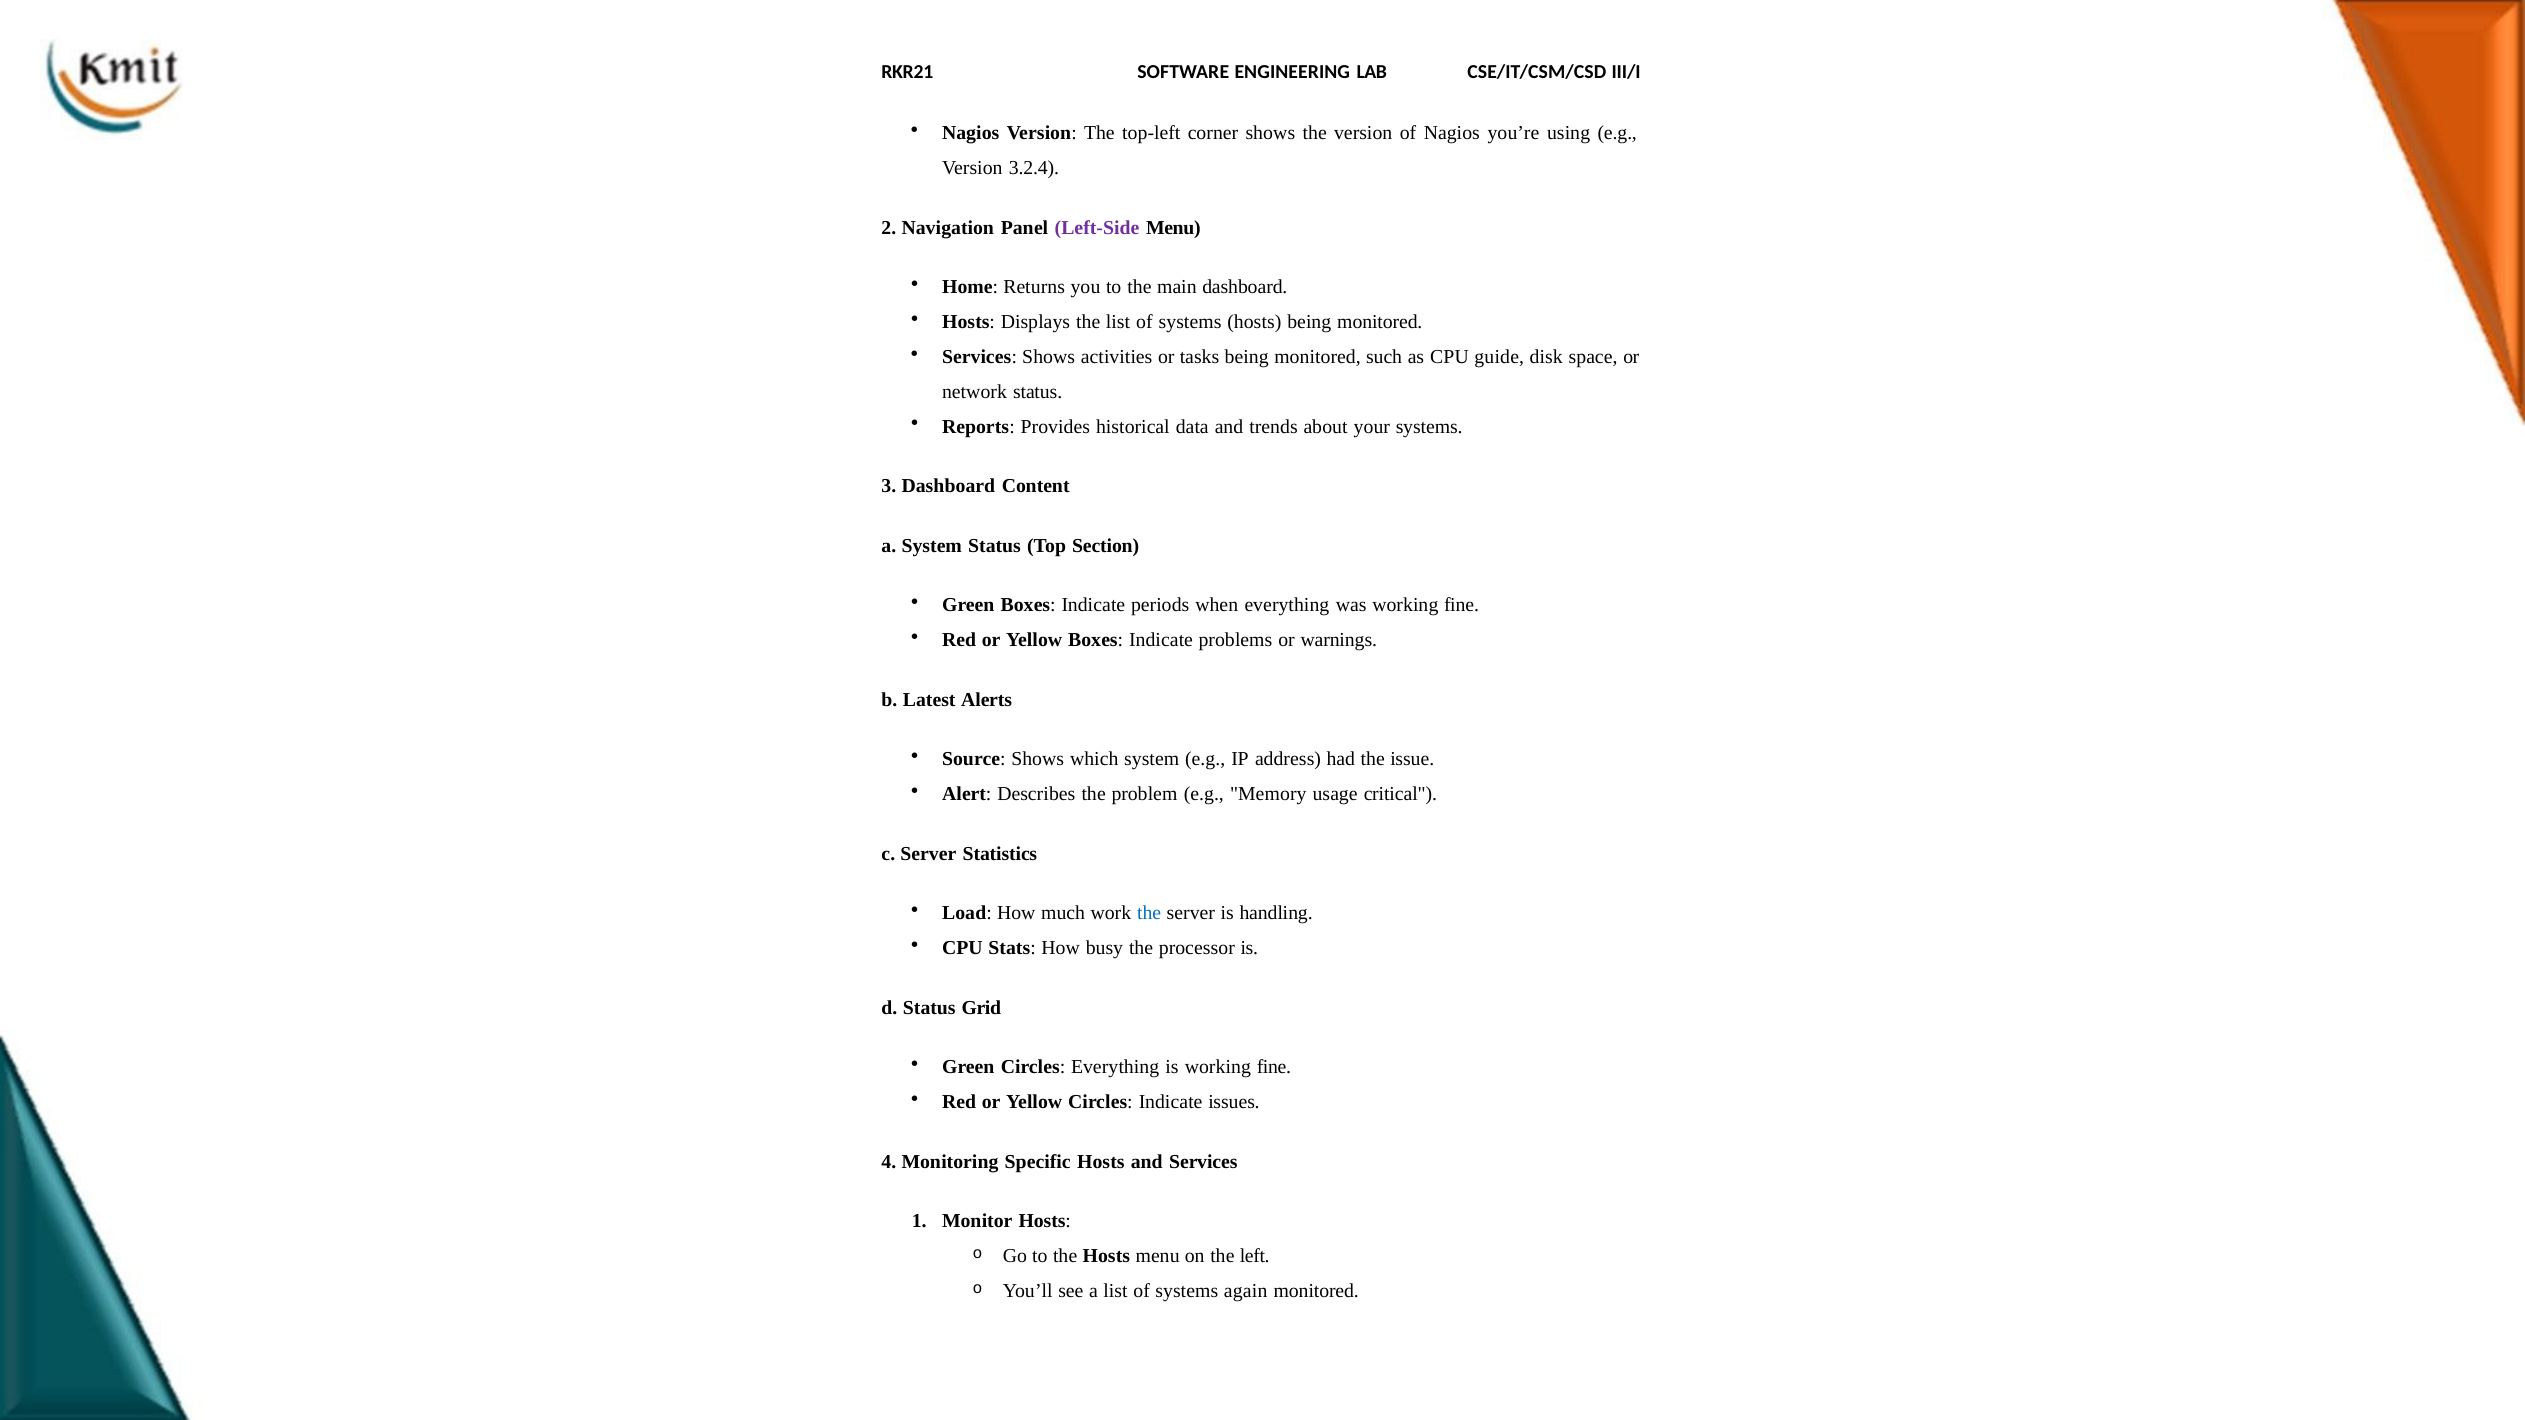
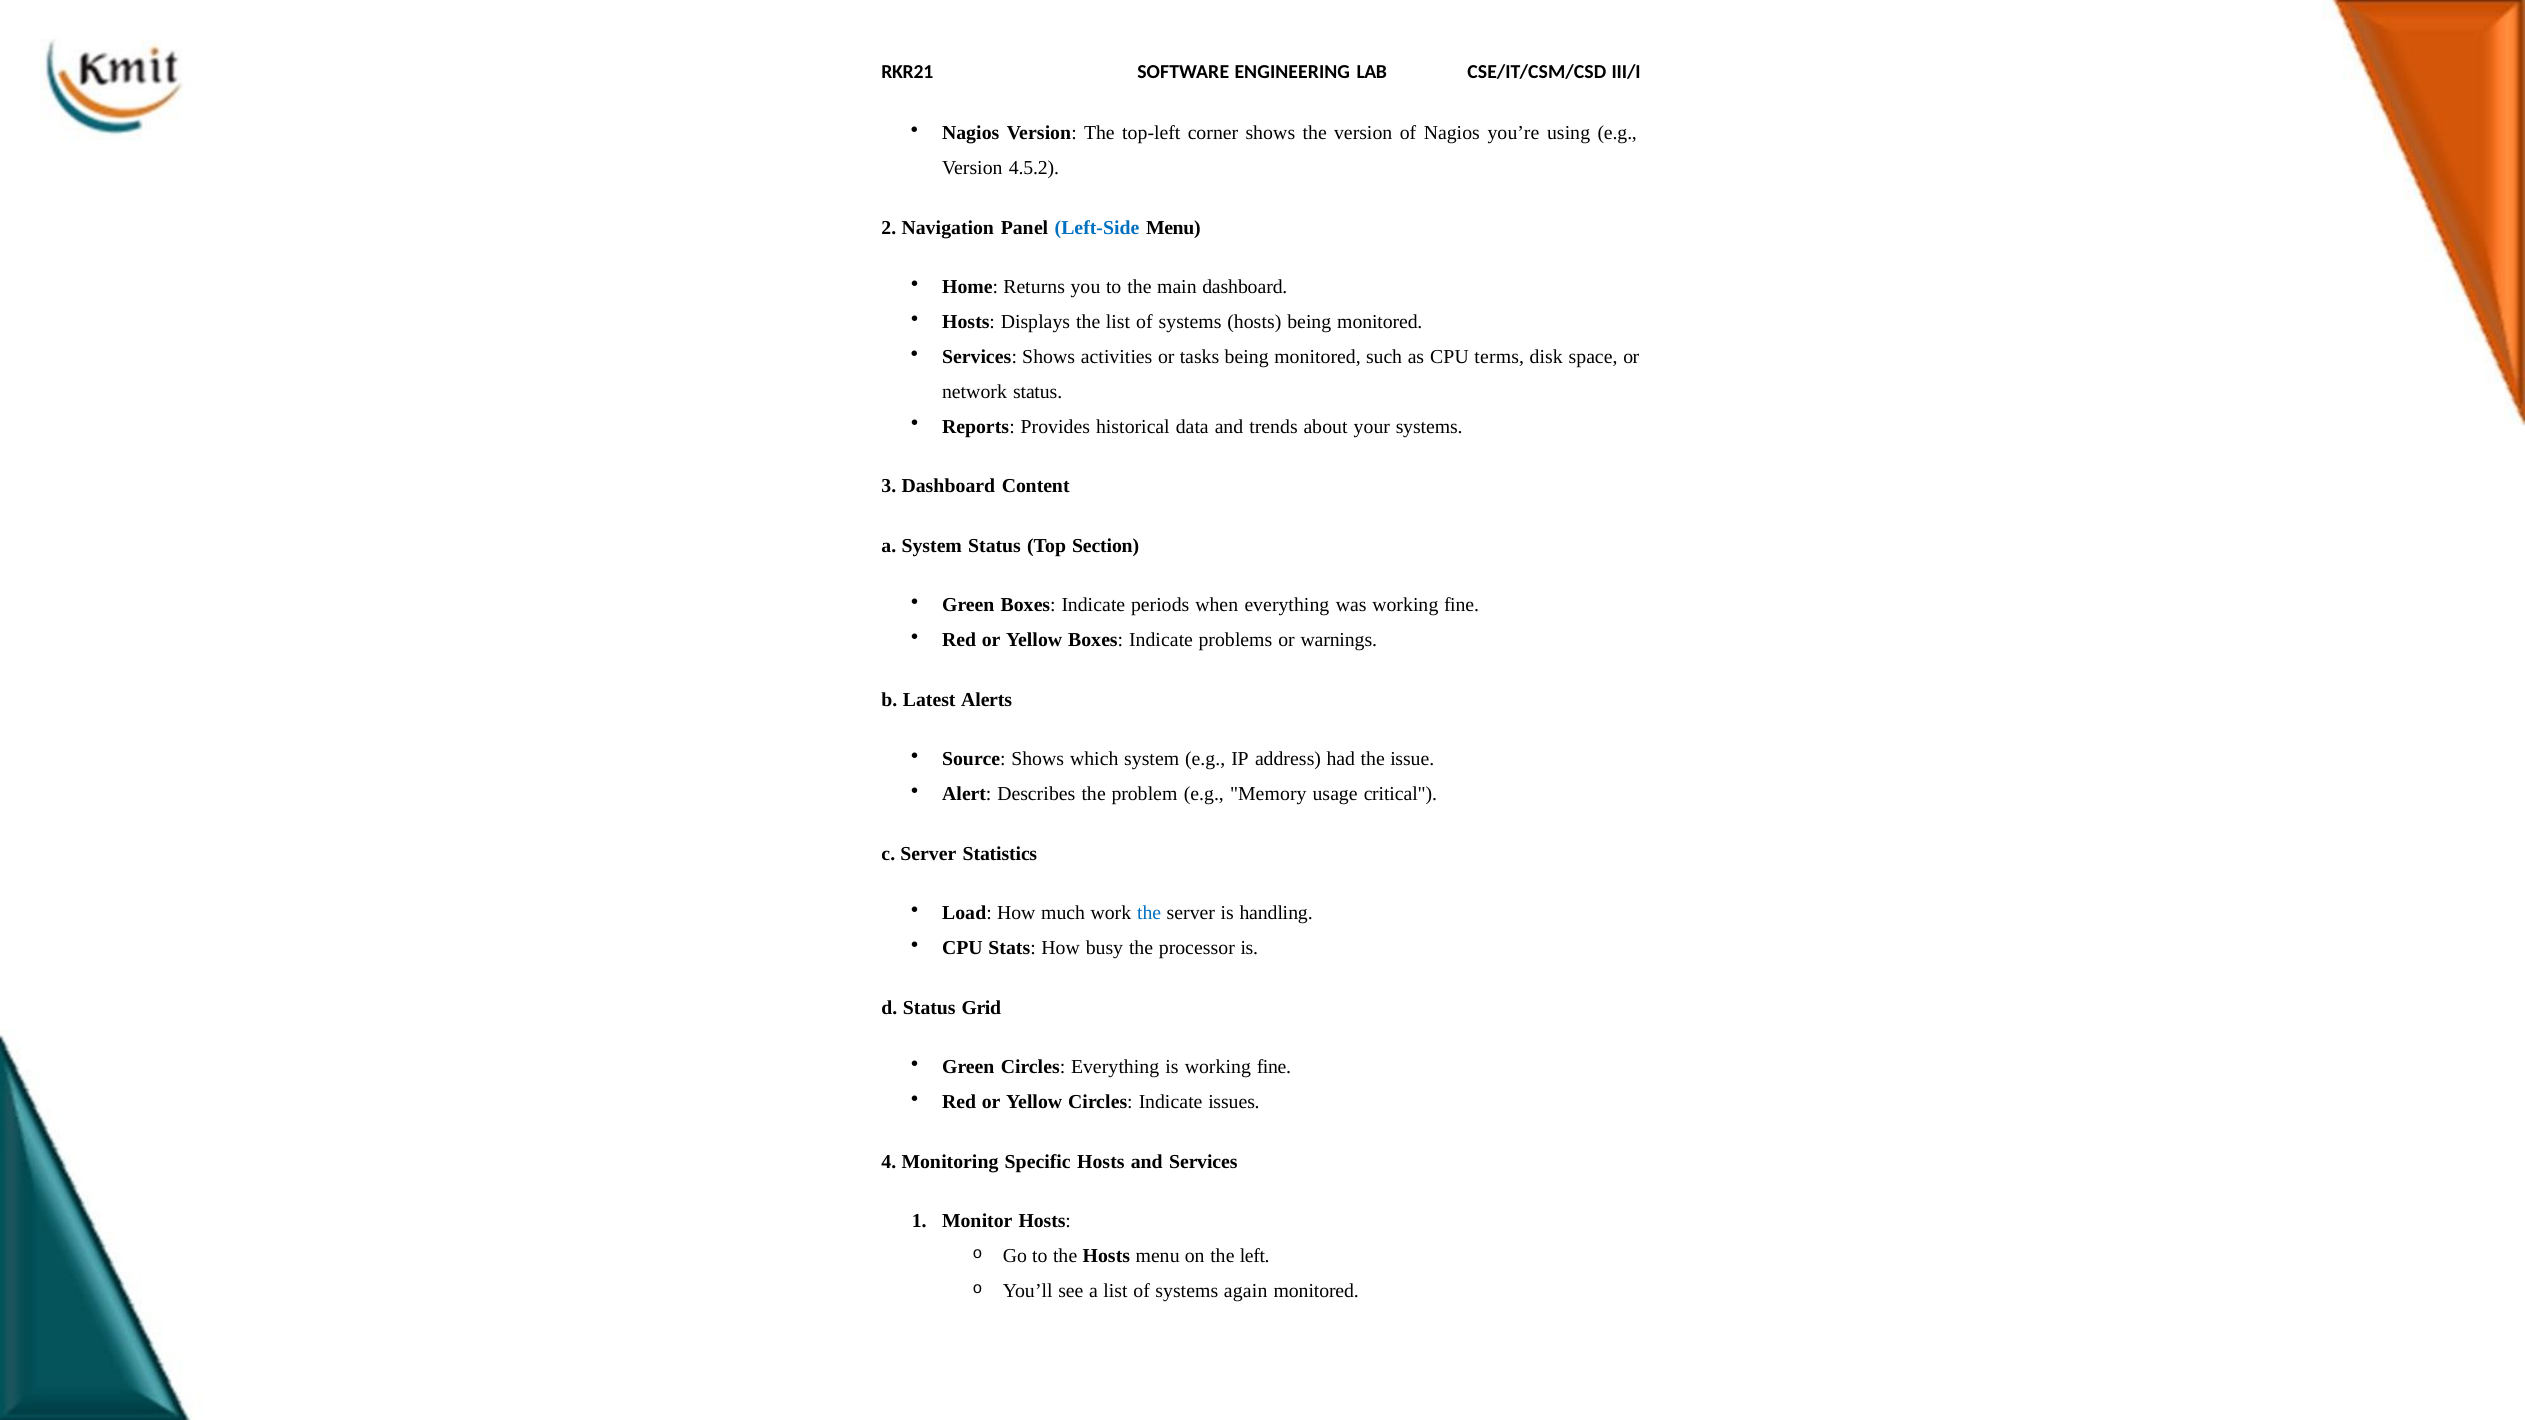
3.2.4: 3.2.4 -> 4.5.2
Left-Side colour: purple -> blue
guide: guide -> terms
